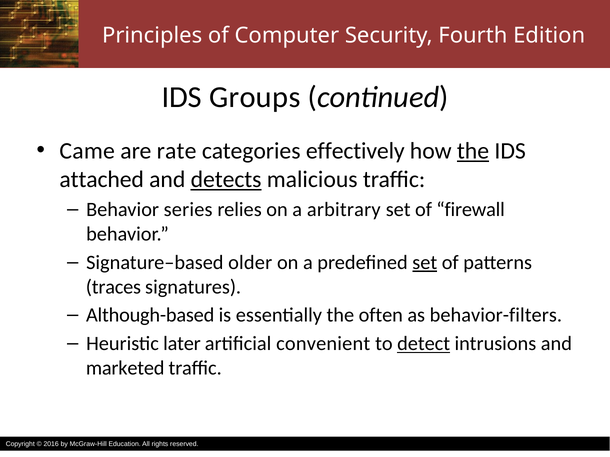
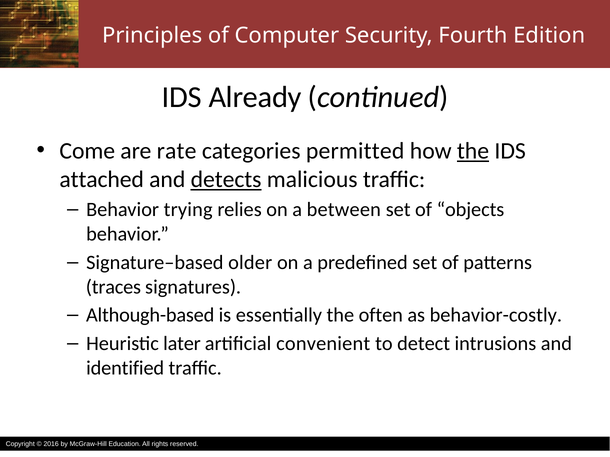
Groups: Groups -> Already
Came: Came -> Come
effectively: effectively -> permitted
series: series -> trying
arbitrary: arbitrary -> between
firewall: firewall -> objects
set at (425, 263) underline: present -> none
behavior-filters: behavior-filters -> behavior-costly
detect underline: present -> none
marketed: marketed -> identified
